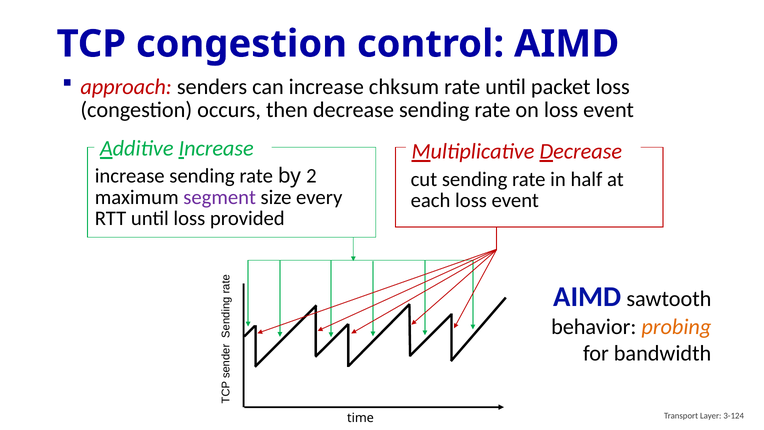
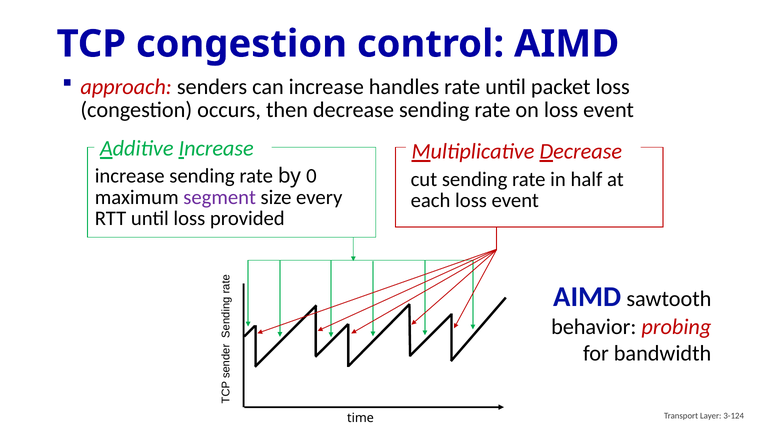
chksum: chksum -> handles
2: 2 -> 0
probing colour: orange -> red
